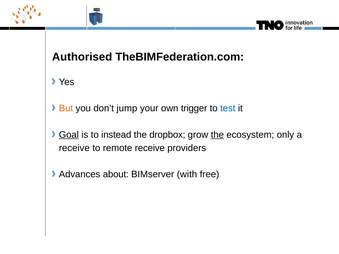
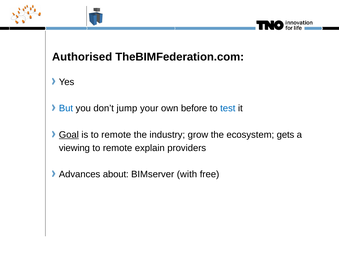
But colour: orange -> blue
trigger: trigger -> before
is to instead: instead -> remote
dropbox: dropbox -> industry
the at (217, 135) underline: present -> none
only: only -> gets
receive at (74, 148): receive -> viewing
remote receive: receive -> explain
